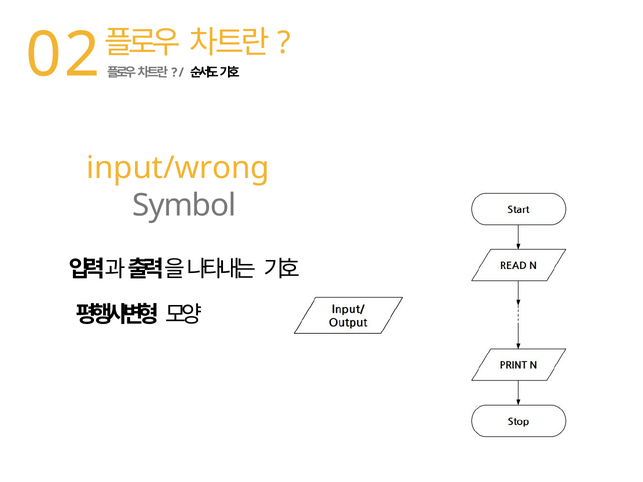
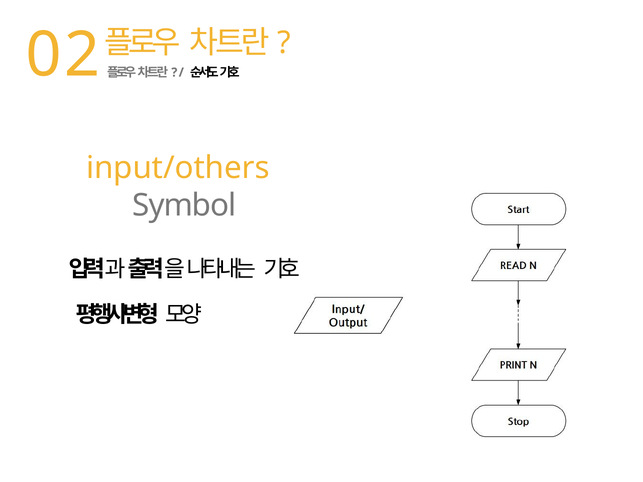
input/wrong: input/wrong -> input/others
